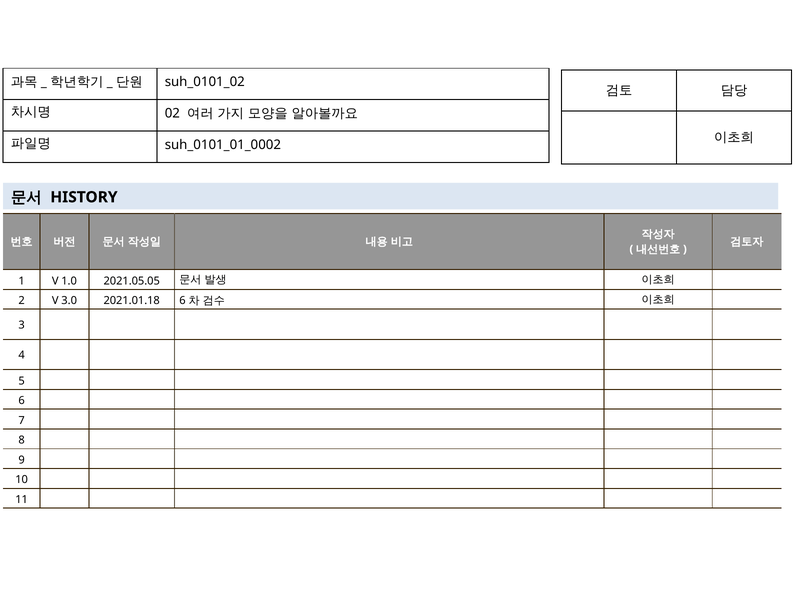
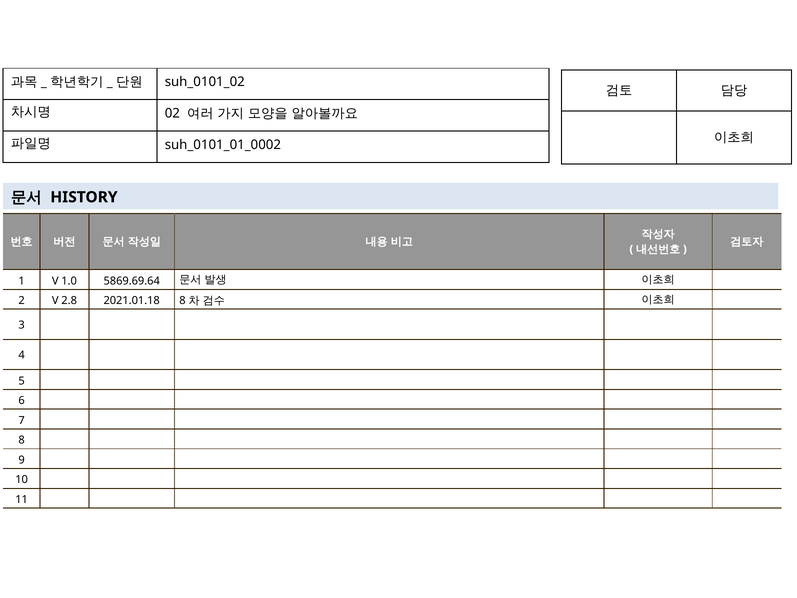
2021.05.05: 2021.05.05 -> 5869.69.64
3.0: 3.0 -> 2.8
2021.01.18 6: 6 -> 8
